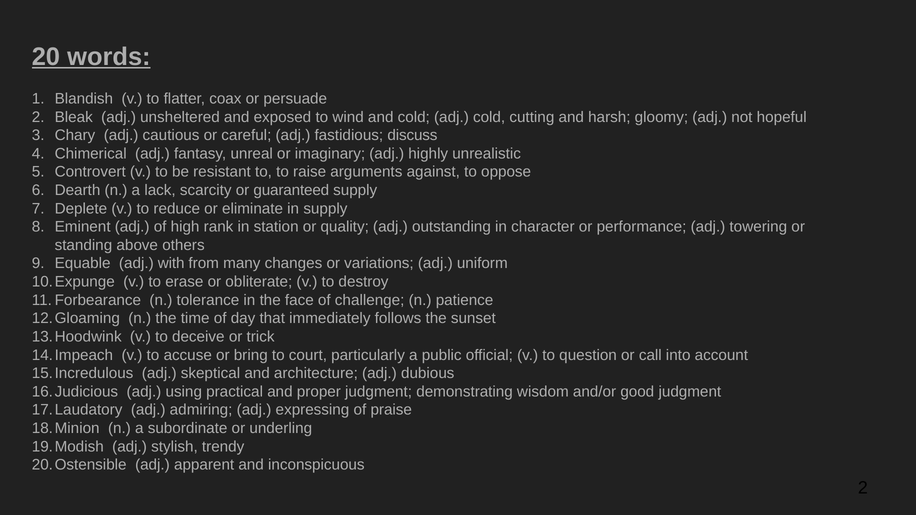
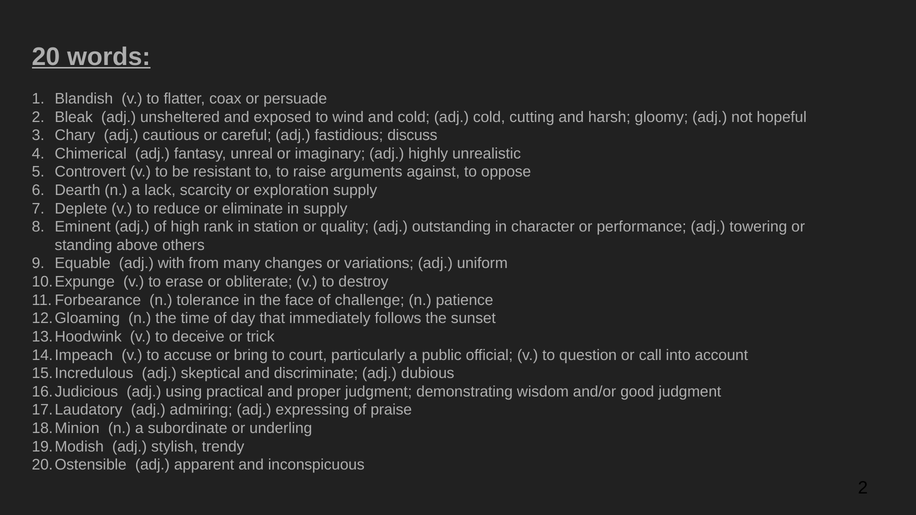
guaranteed: guaranteed -> exploration
architecture: architecture -> discriminate
